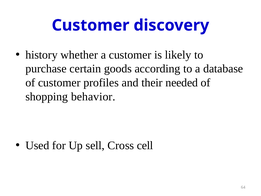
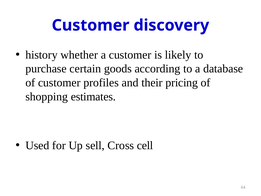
needed: needed -> pricing
behavior: behavior -> estimates
